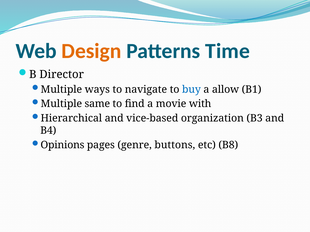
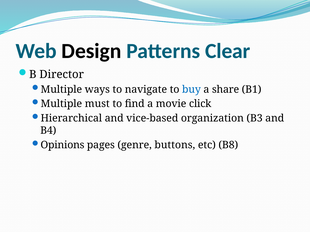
Design colour: orange -> black
Time: Time -> Clear
allow: allow -> share
same: same -> must
with: with -> click
